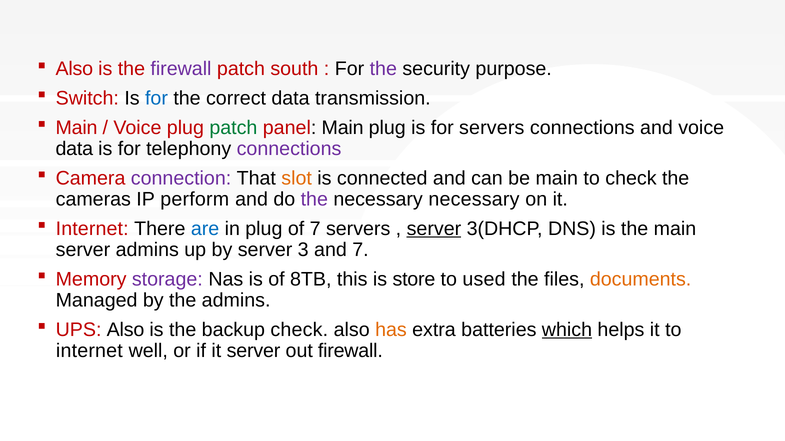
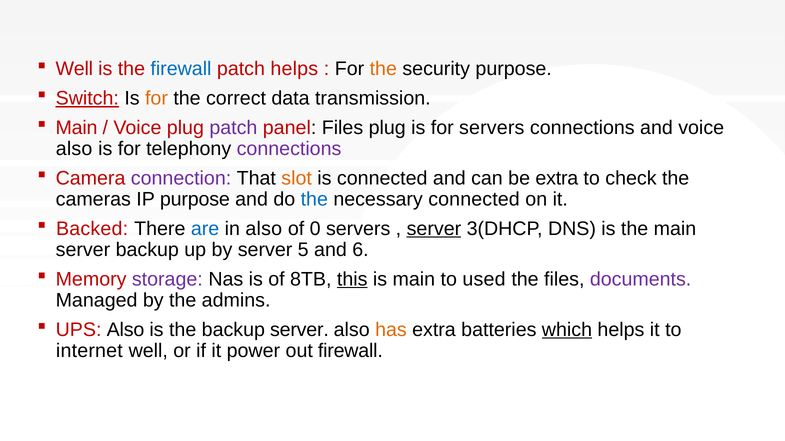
Also at (74, 69): Also -> Well
firewall at (181, 69) colour: purple -> blue
patch south: south -> helps
the at (383, 69) colour: purple -> orange
Switch underline: none -> present
for at (156, 98) colour: blue -> orange
patch at (233, 128) colour: green -> purple
panel Main: Main -> Files
data at (74, 149): data -> also
be main: main -> extra
IP perform: perform -> purpose
the at (314, 200) colour: purple -> blue
necessary necessary: necessary -> connected
Internet at (92, 229): Internet -> Backed
in plug: plug -> also
of 7: 7 -> 0
server admins: admins -> backup
3: 3 -> 5
and 7: 7 -> 6
this underline: none -> present
is store: store -> main
documents colour: orange -> purple
backup check: check -> server
it server: server -> power
